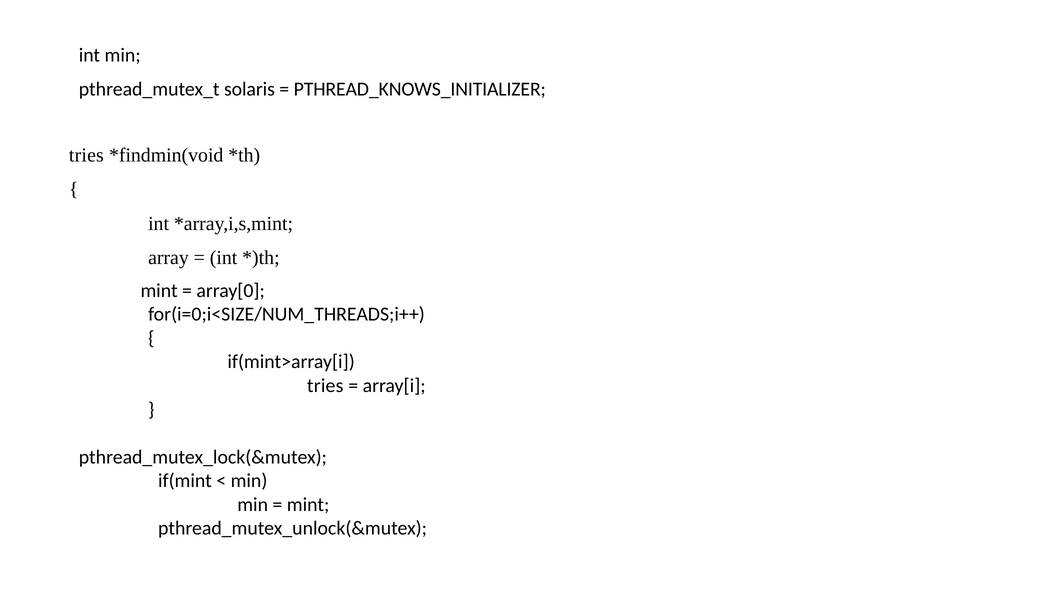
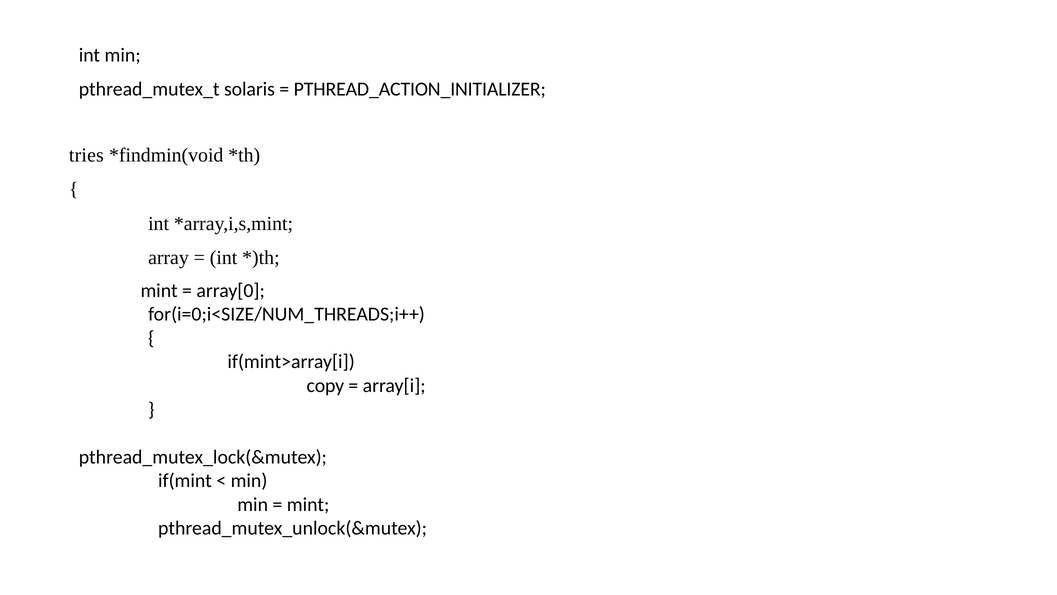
PTHREAD_KNOWS_INITIALIZER: PTHREAD_KNOWS_INITIALIZER -> PTHREAD_ACTION_INITIALIZER
tries at (325, 385): tries -> copy
